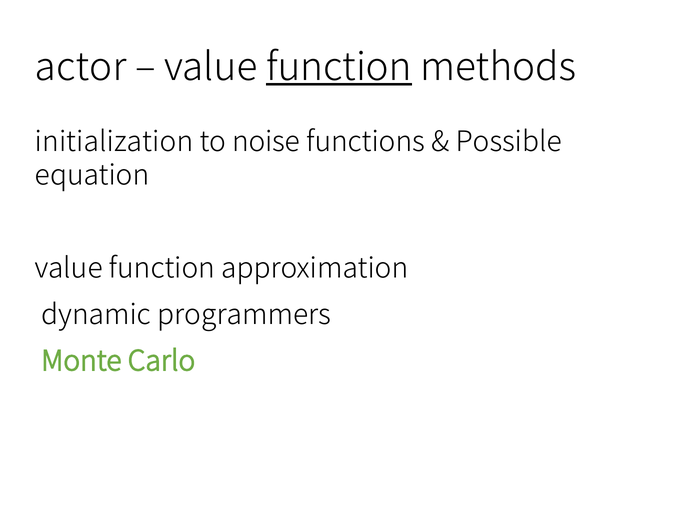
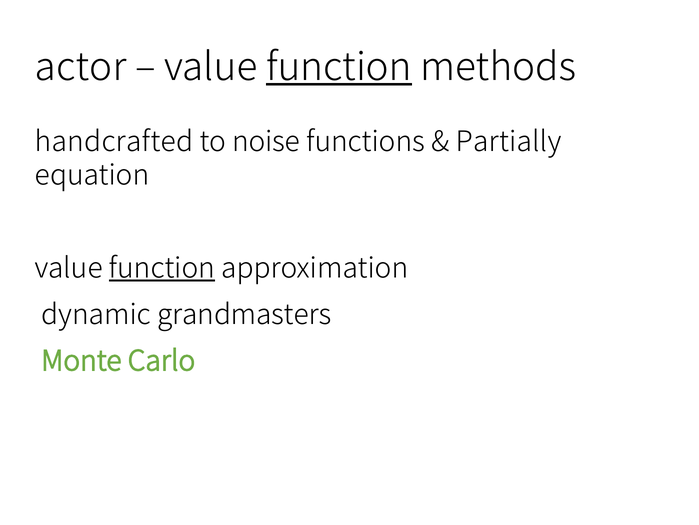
initialization: initialization -> handcrafted
Possible: Possible -> Partially
function at (162, 268) underline: none -> present
programmers: programmers -> grandmasters
